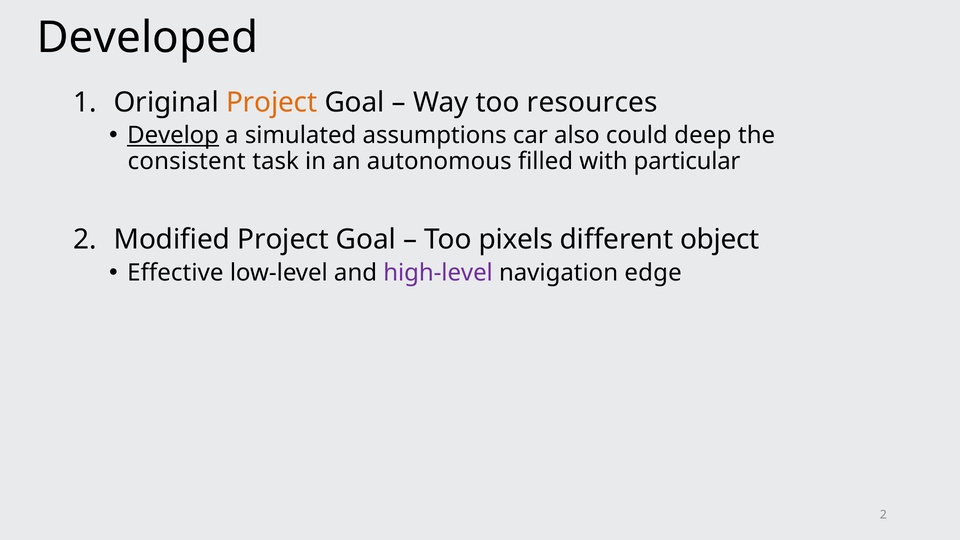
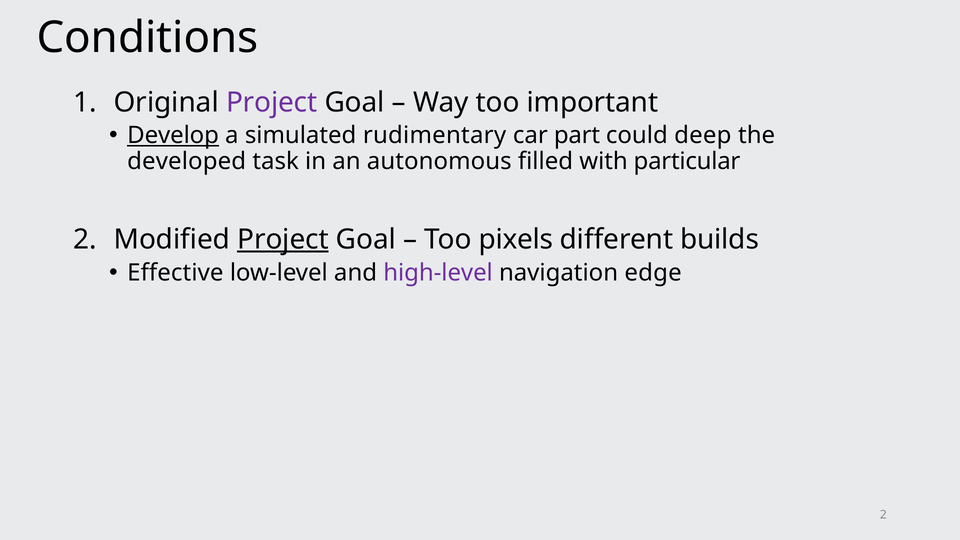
Developed: Developed -> Conditions
Project at (272, 102) colour: orange -> purple
resources: resources -> important
assumptions: assumptions -> rudimentary
also: also -> part
consistent: consistent -> developed
Project at (283, 239) underline: none -> present
object: object -> builds
